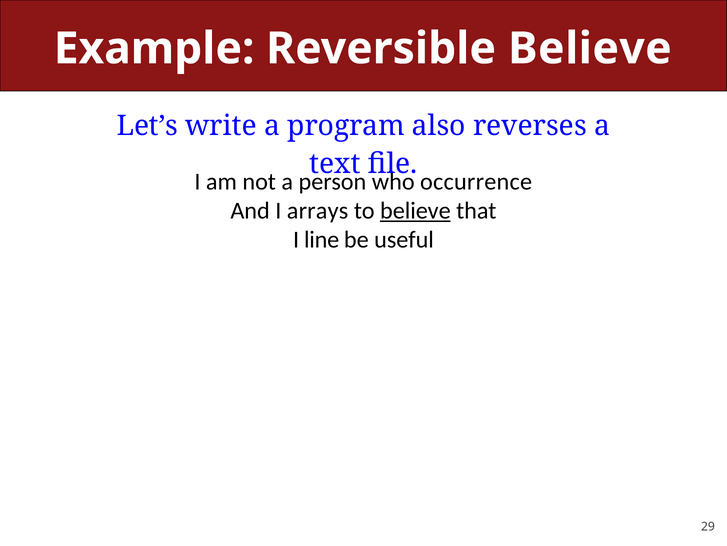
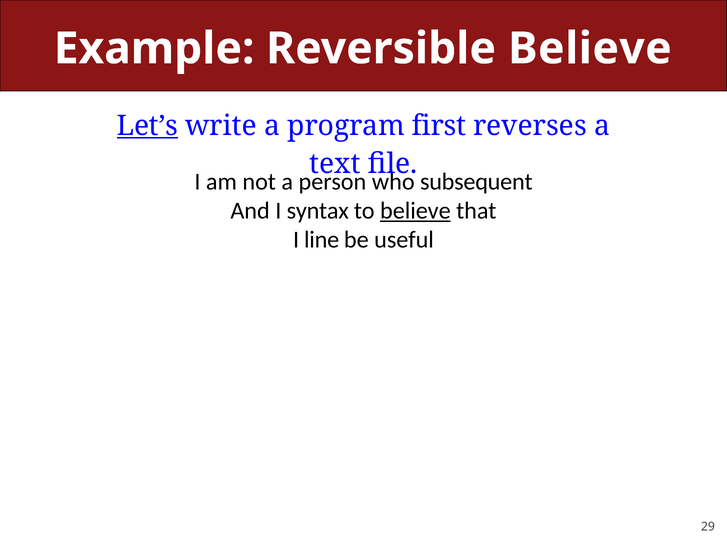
Let’s underline: none -> present
also: also -> first
occurrence: occurrence -> subsequent
arrays: arrays -> syntax
